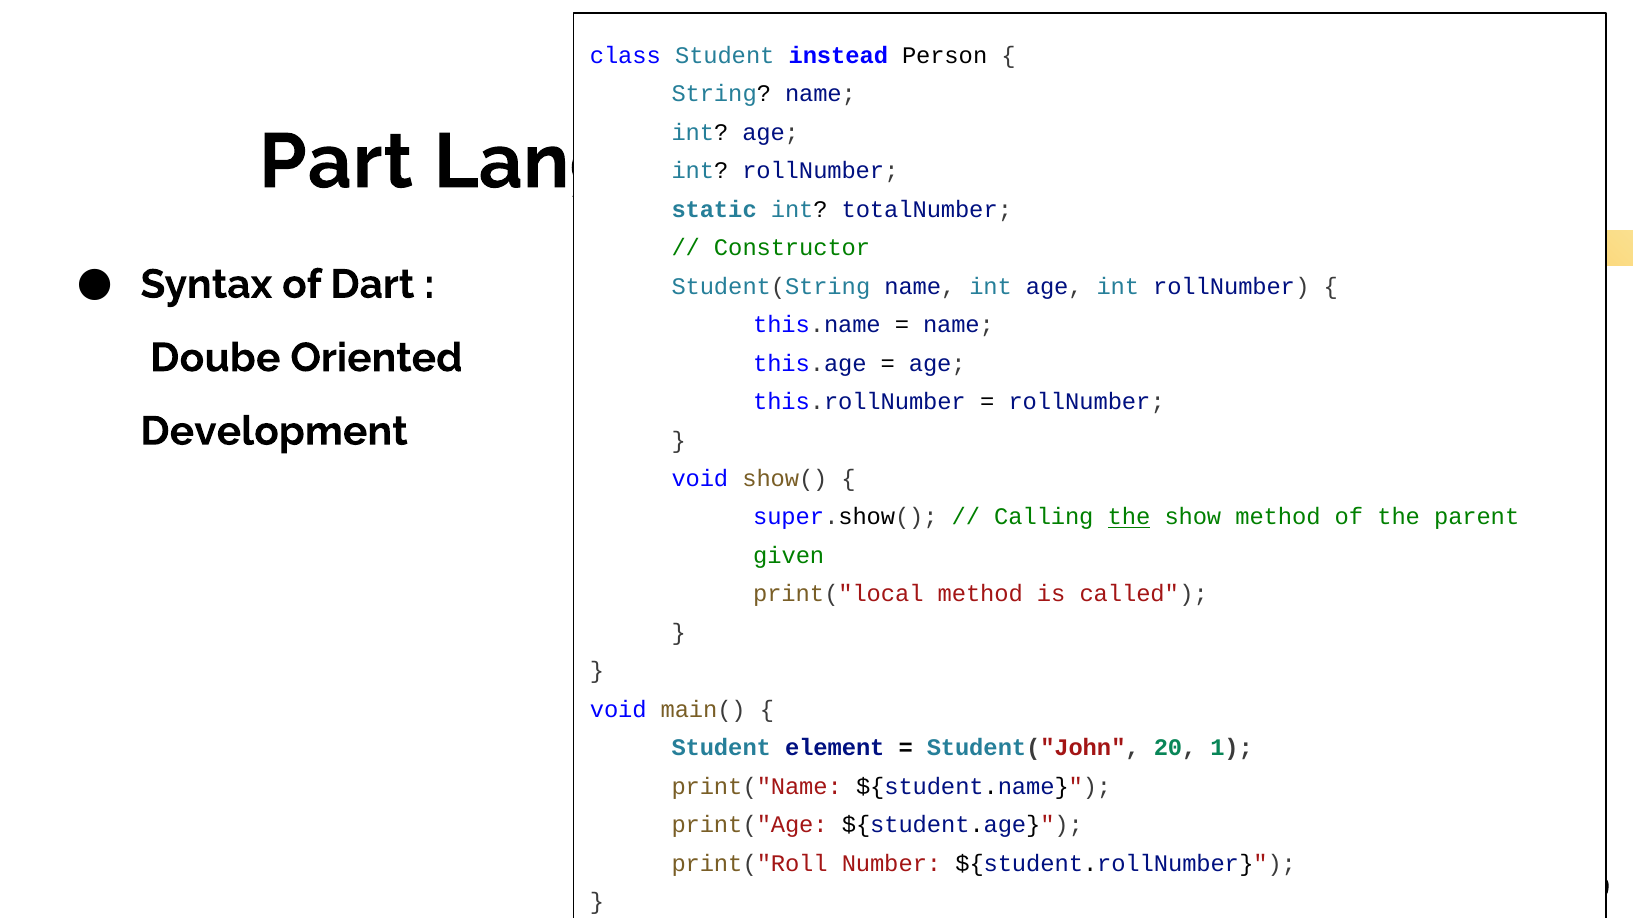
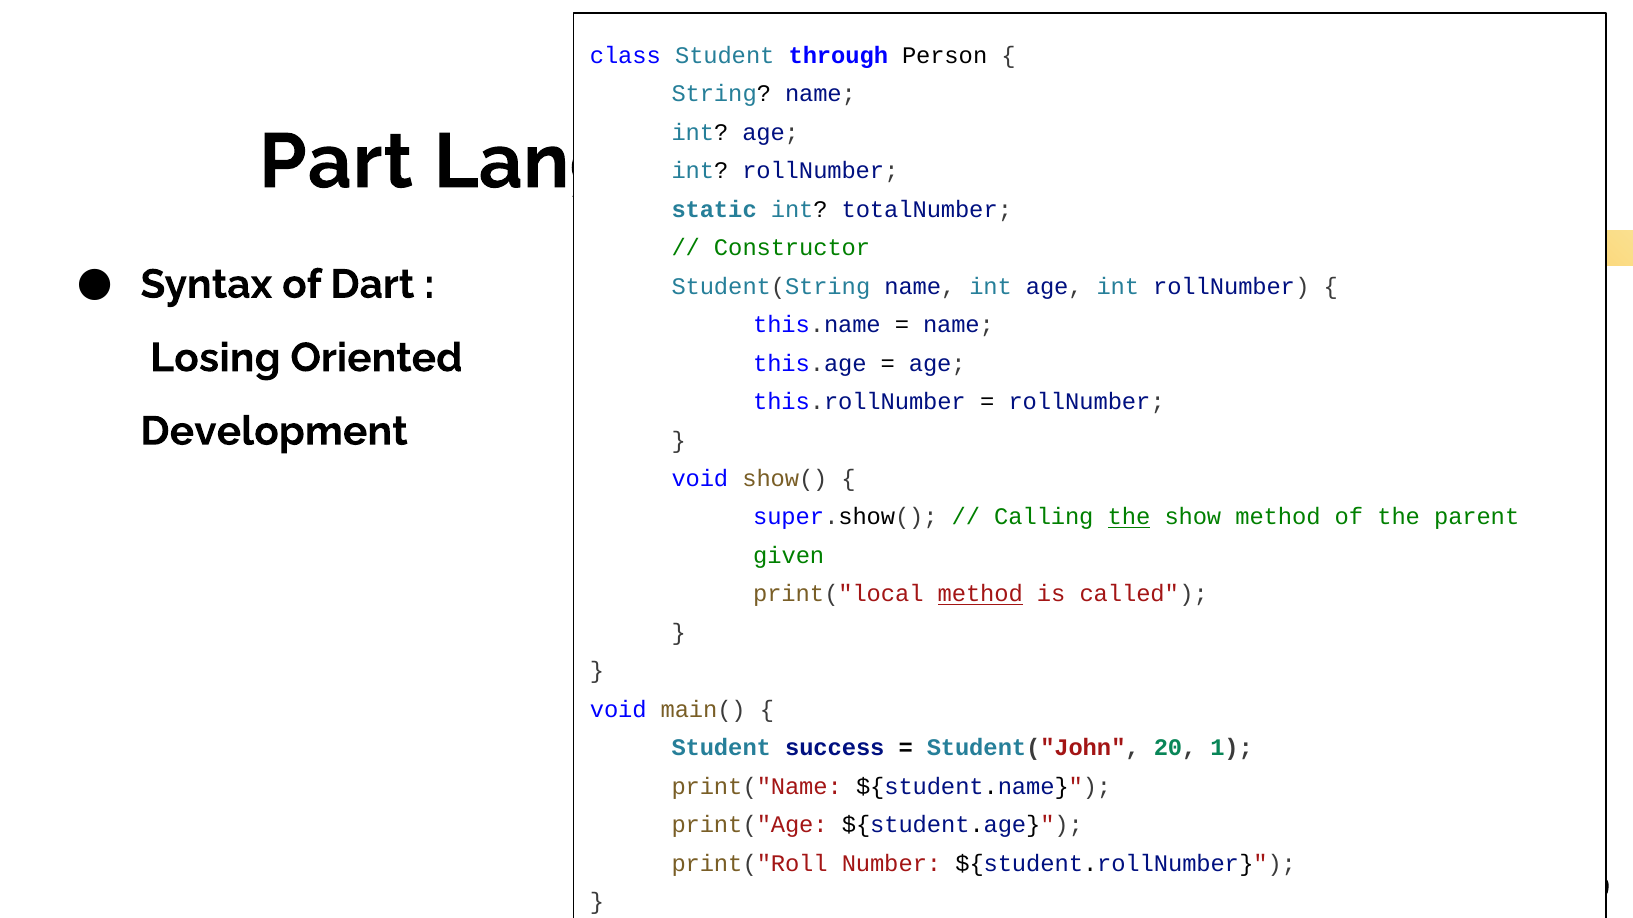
instead: instead -> through
Doube: Doube -> Losing
method at (980, 594) underline: none -> present
element: element -> success
